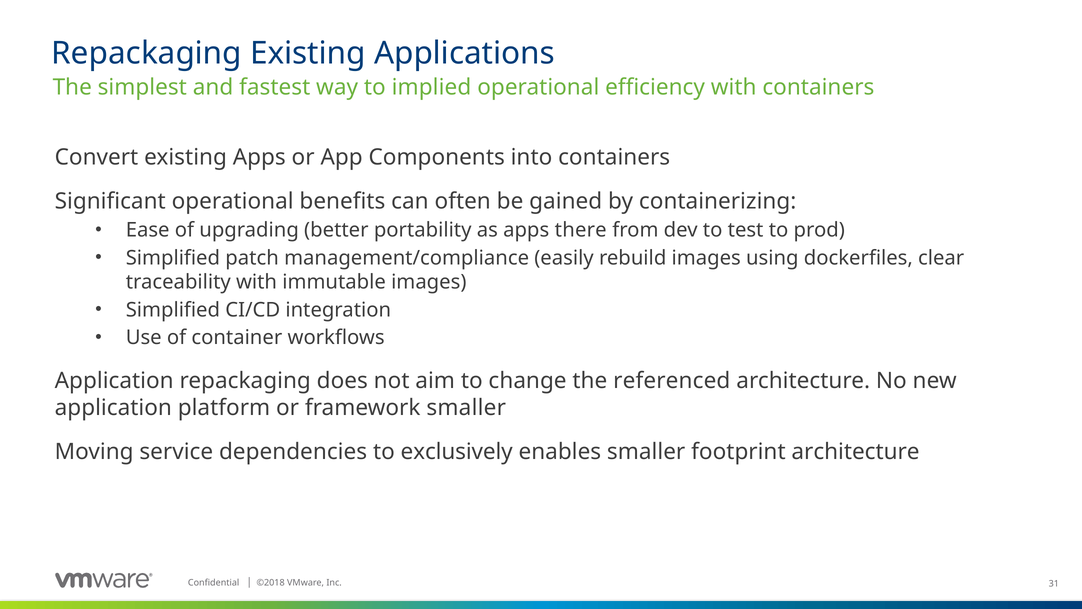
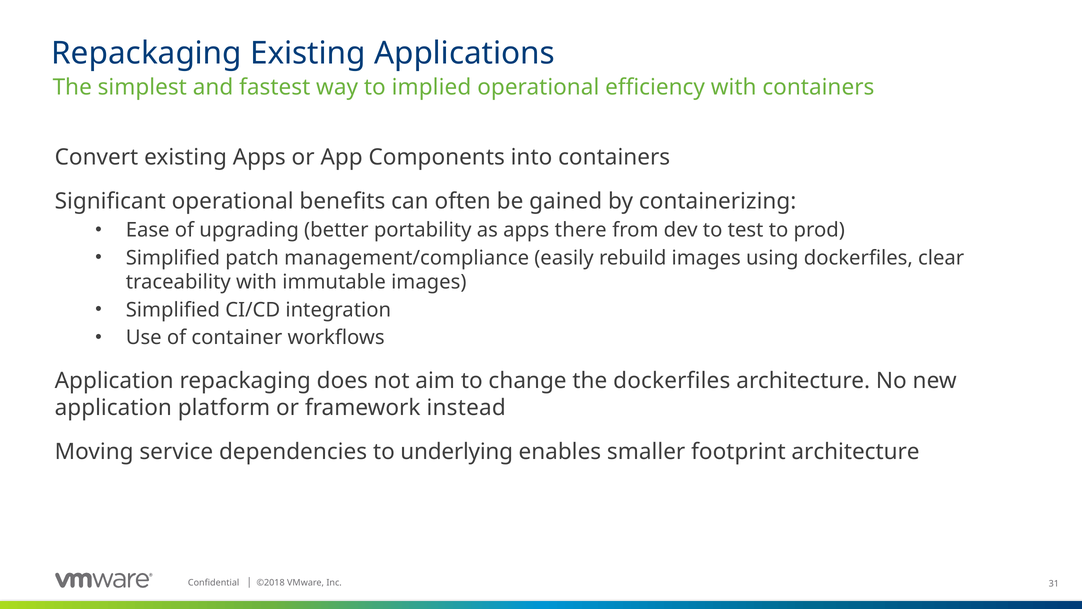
the referenced: referenced -> dockerfiles
framework smaller: smaller -> instead
exclusively: exclusively -> underlying
